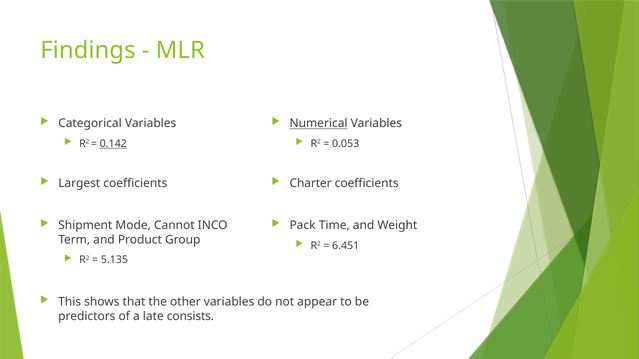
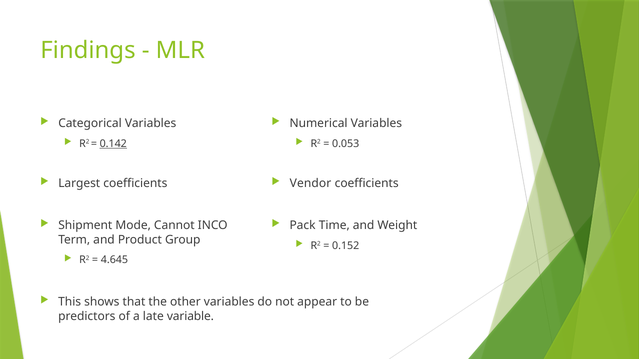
Numerical underline: present -> none
Charter: Charter -> Vendor
6.451: 6.451 -> 0.152
5.135: 5.135 -> 4.645
consists: consists -> variable
